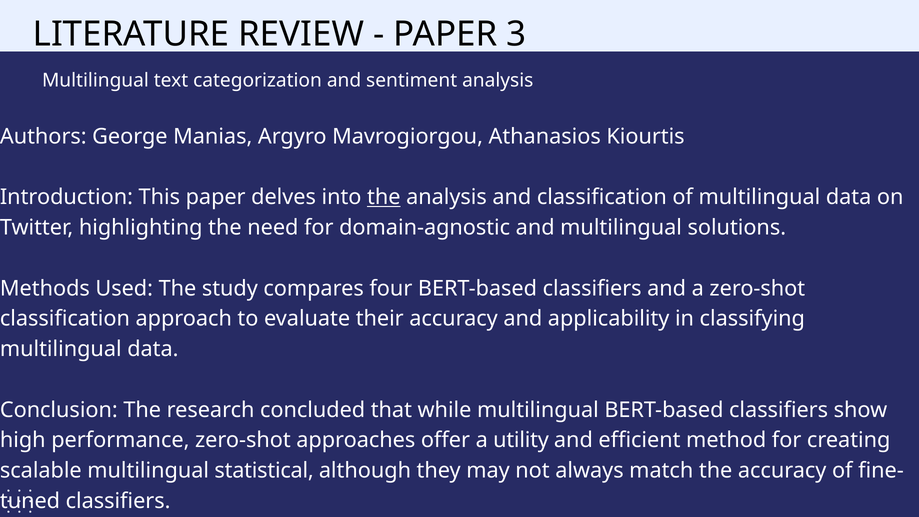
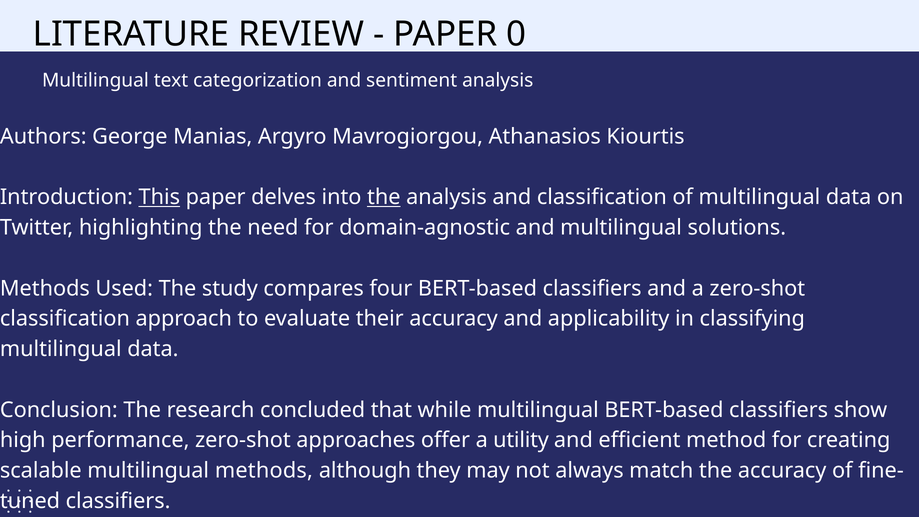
3: 3 -> 0
This underline: none -> present
multilingual statistical: statistical -> methods
